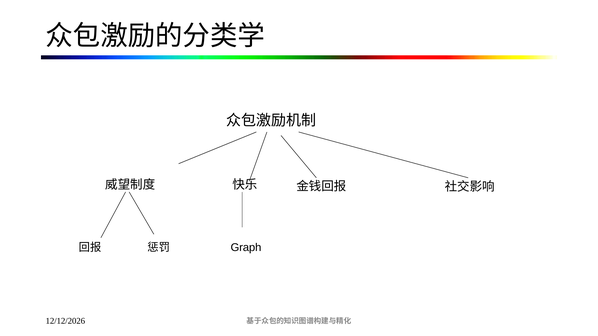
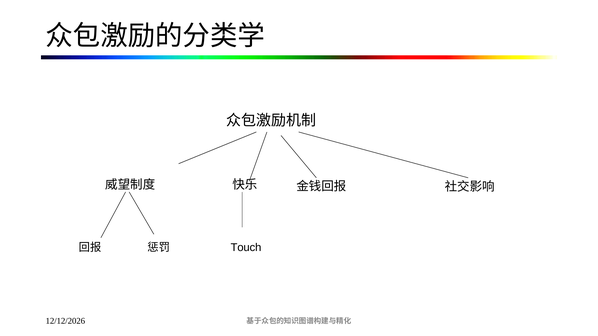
Graph: Graph -> Touch
